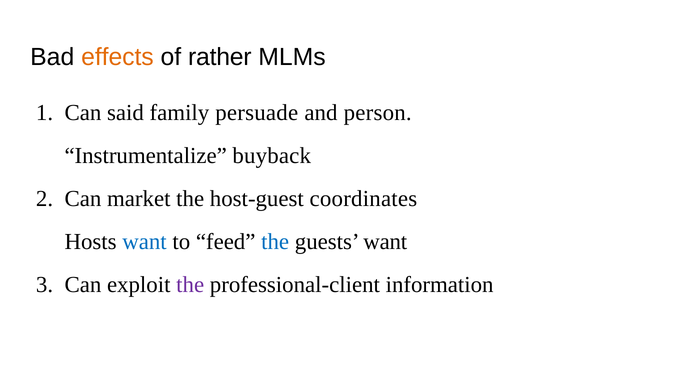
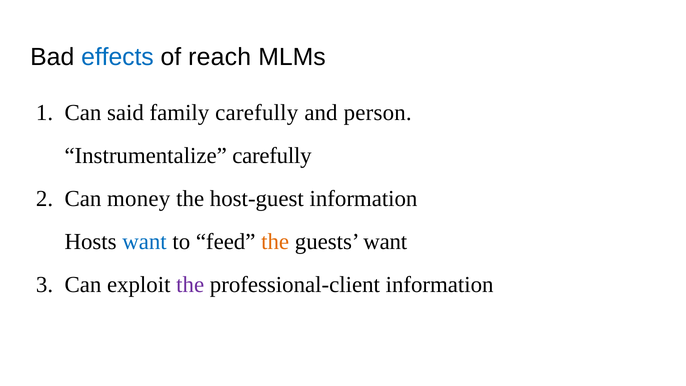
effects colour: orange -> blue
rather: rather -> reach
family persuade: persuade -> carefully
Instrumentalize buyback: buyback -> carefully
market: market -> money
host-guest coordinates: coordinates -> information
the at (275, 242) colour: blue -> orange
